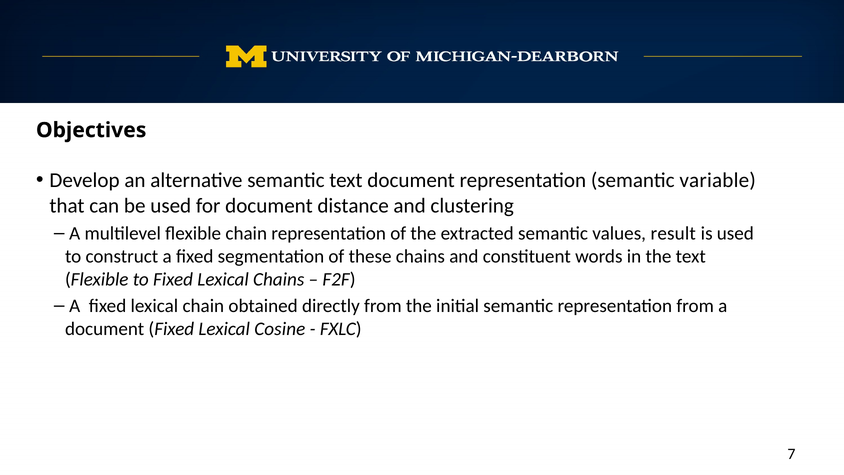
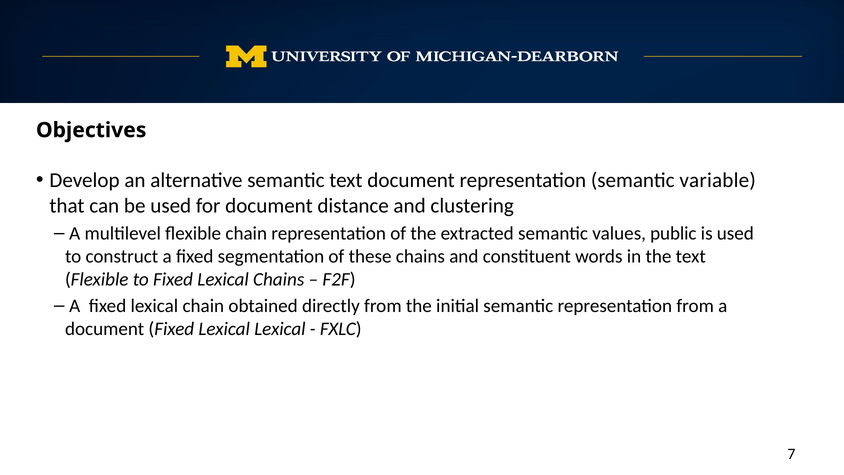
result: result -> public
Lexical Cosine: Cosine -> Lexical
